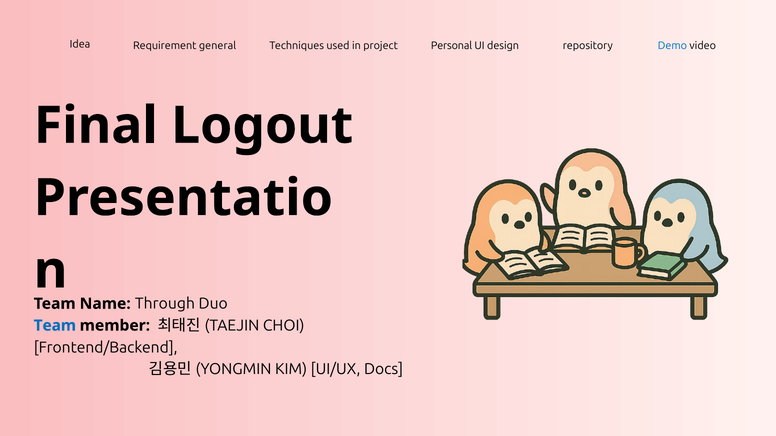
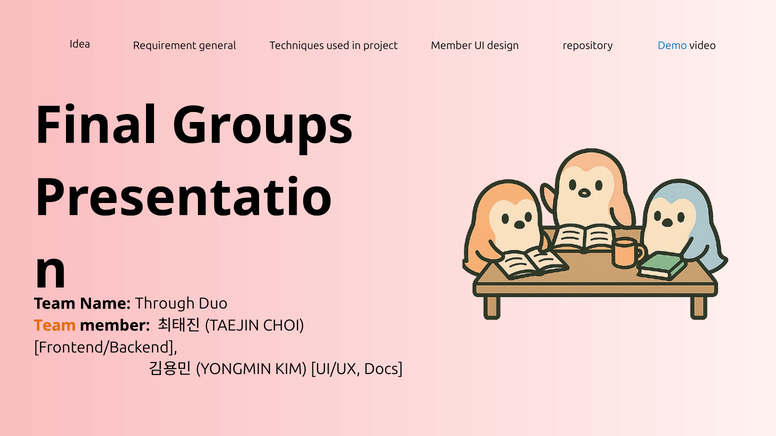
project Personal: Personal -> Member
Logout: Logout -> Groups
Team at (55, 326) colour: blue -> orange
